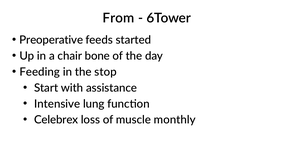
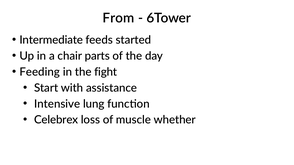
Preoperative: Preoperative -> Intermediate
bone: bone -> parts
stop: stop -> fight
monthly: monthly -> whether
